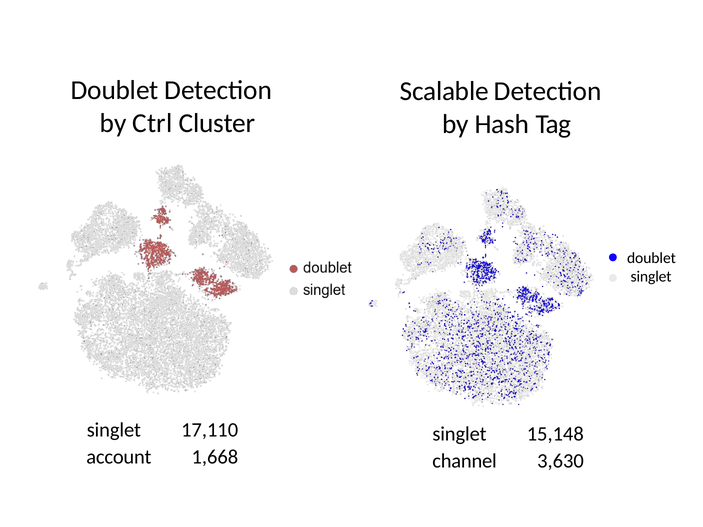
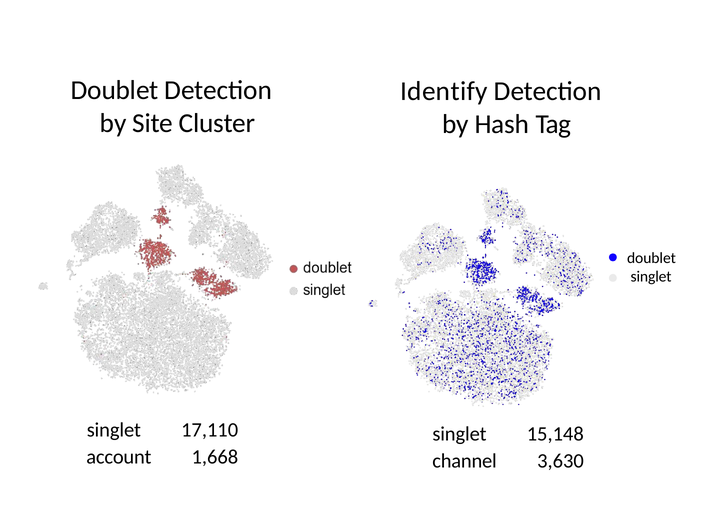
Scalable: Scalable -> Identify
Ctrl: Ctrl -> Site
